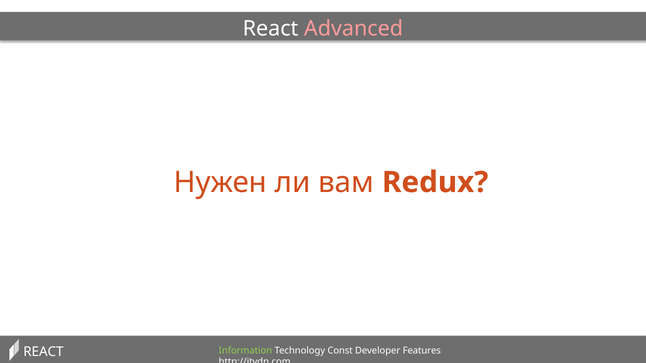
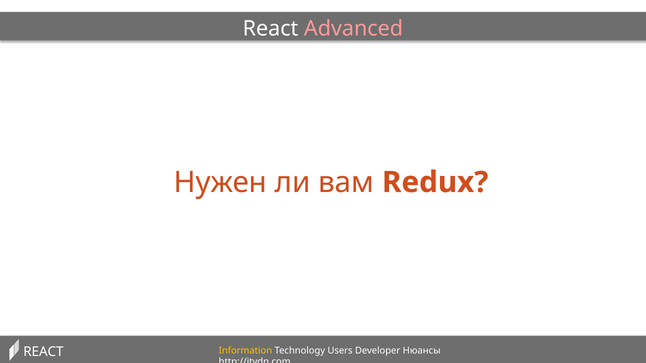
Information colour: light green -> yellow
Const: Const -> Users
Features: Features -> Нюансы
